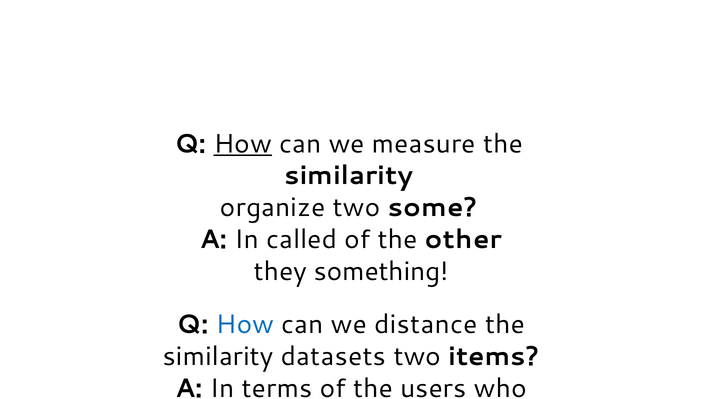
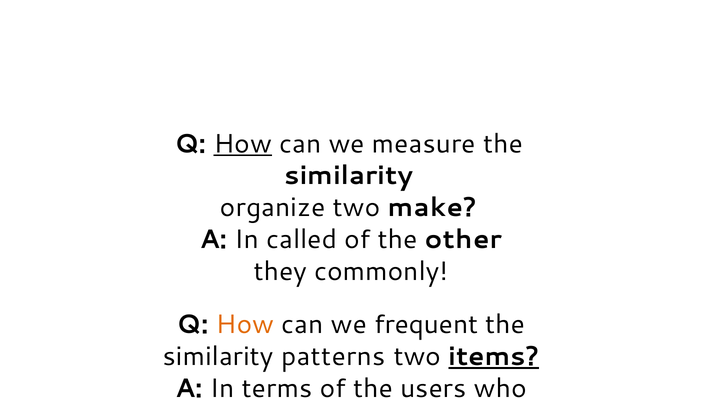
some: some -> make
something: something -> commonly
How at (245, 325) colour: blue -> orange
distance: distance -> frequent
datasets: datasets -> patterns
items underline: none -> present
